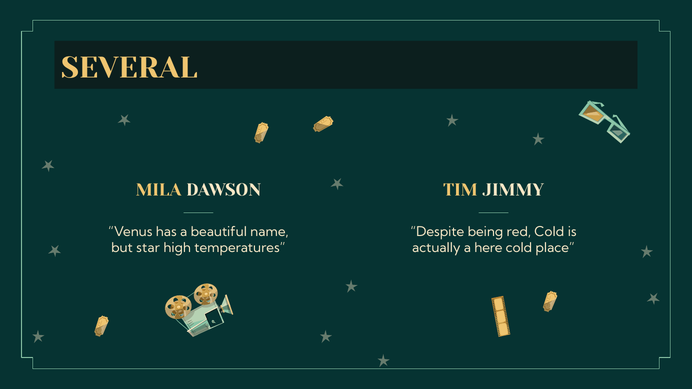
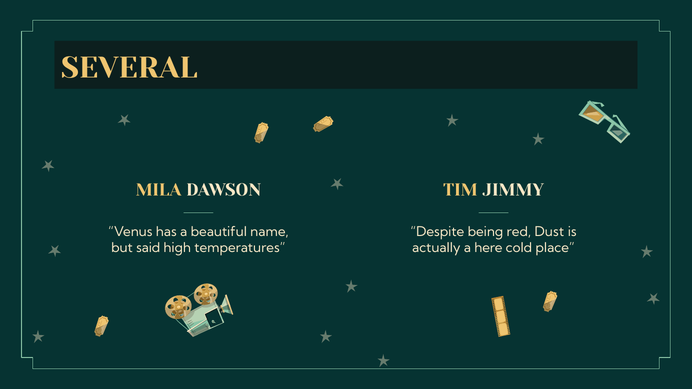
red Cold: Cold -> Dust
star: star -> said
